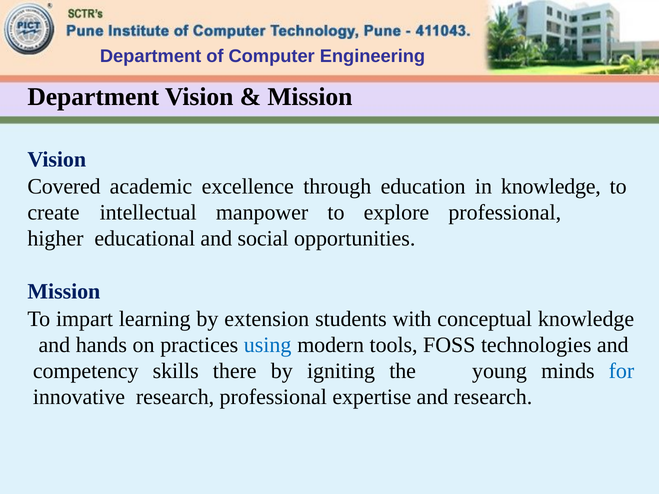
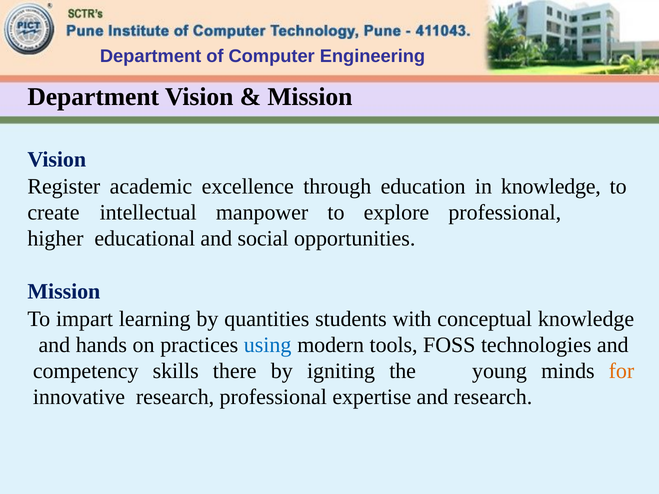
Covered: Covered -> Register
extension: extension -> quantities
for colour: blue -> orange
